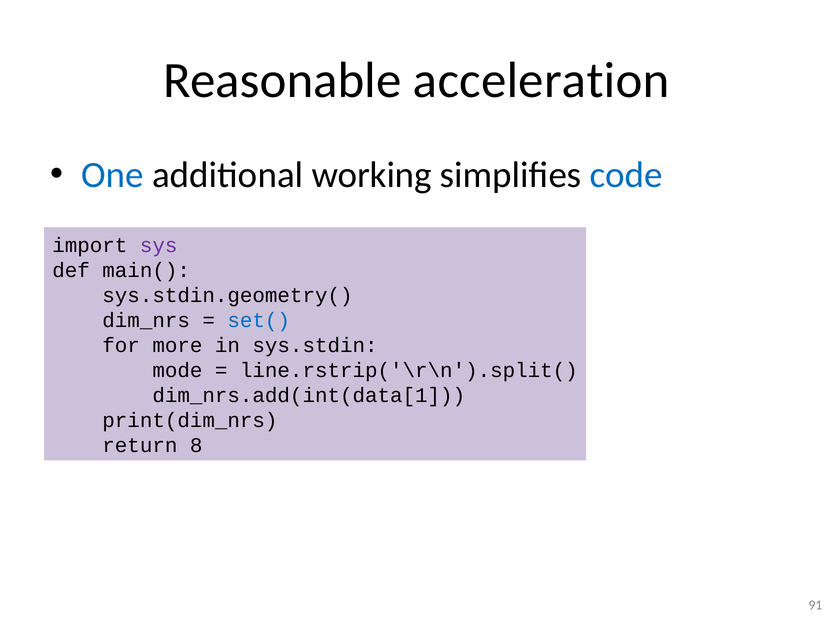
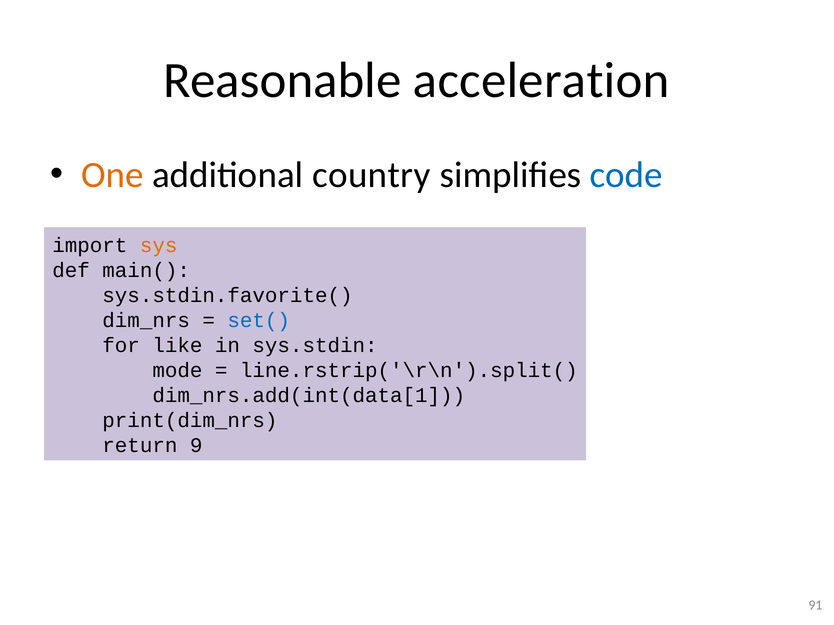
One colour: blue -> orange
working: working -> country
sys colour: purple -> orange
sys.stdin.geometry(: sys.stdin.geometry( -> sys.stdin.favorite(
more: more -> like
8: 8 -> 9
